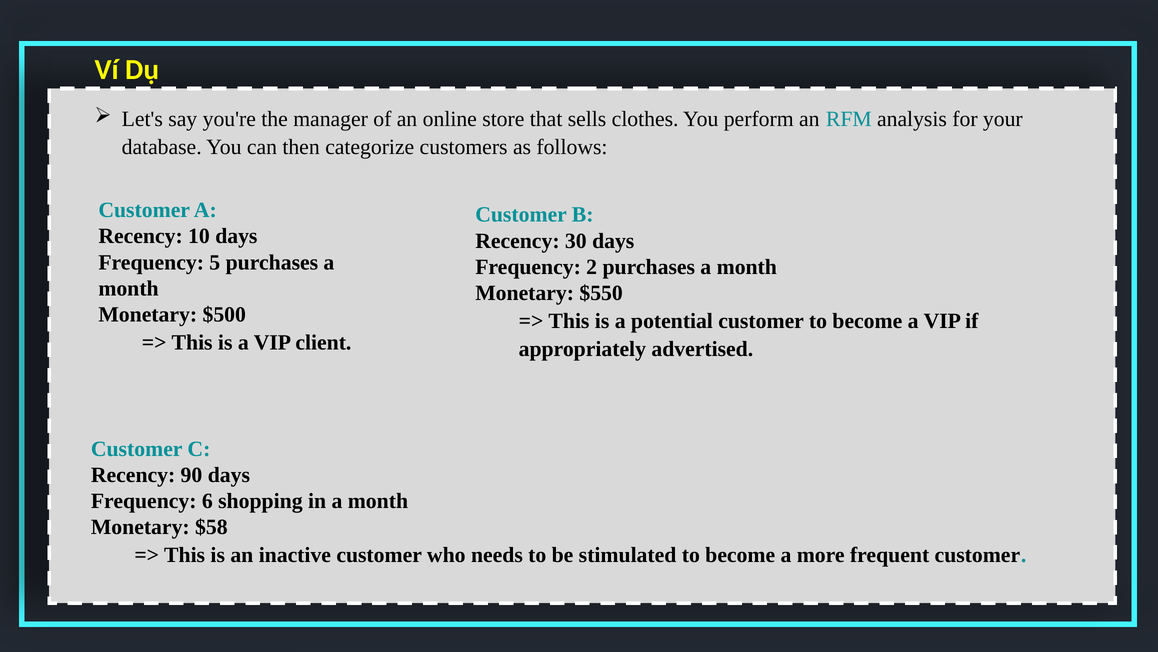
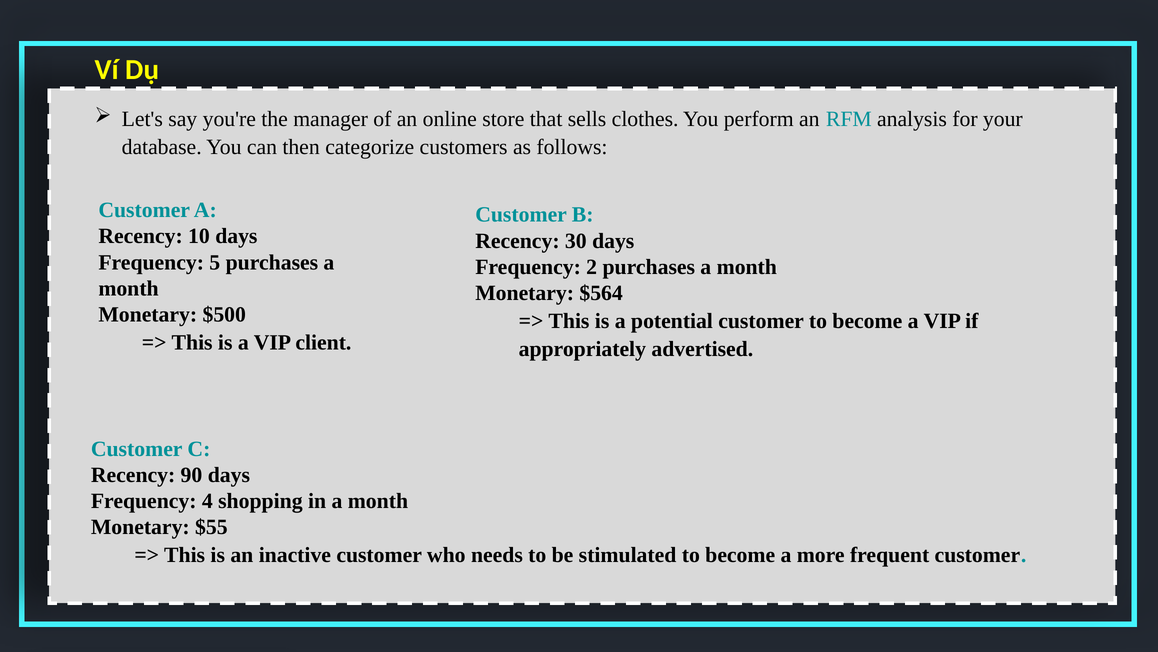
$550: $550 -> $564
6: 6 -> 4
$58: $58 -> $55
